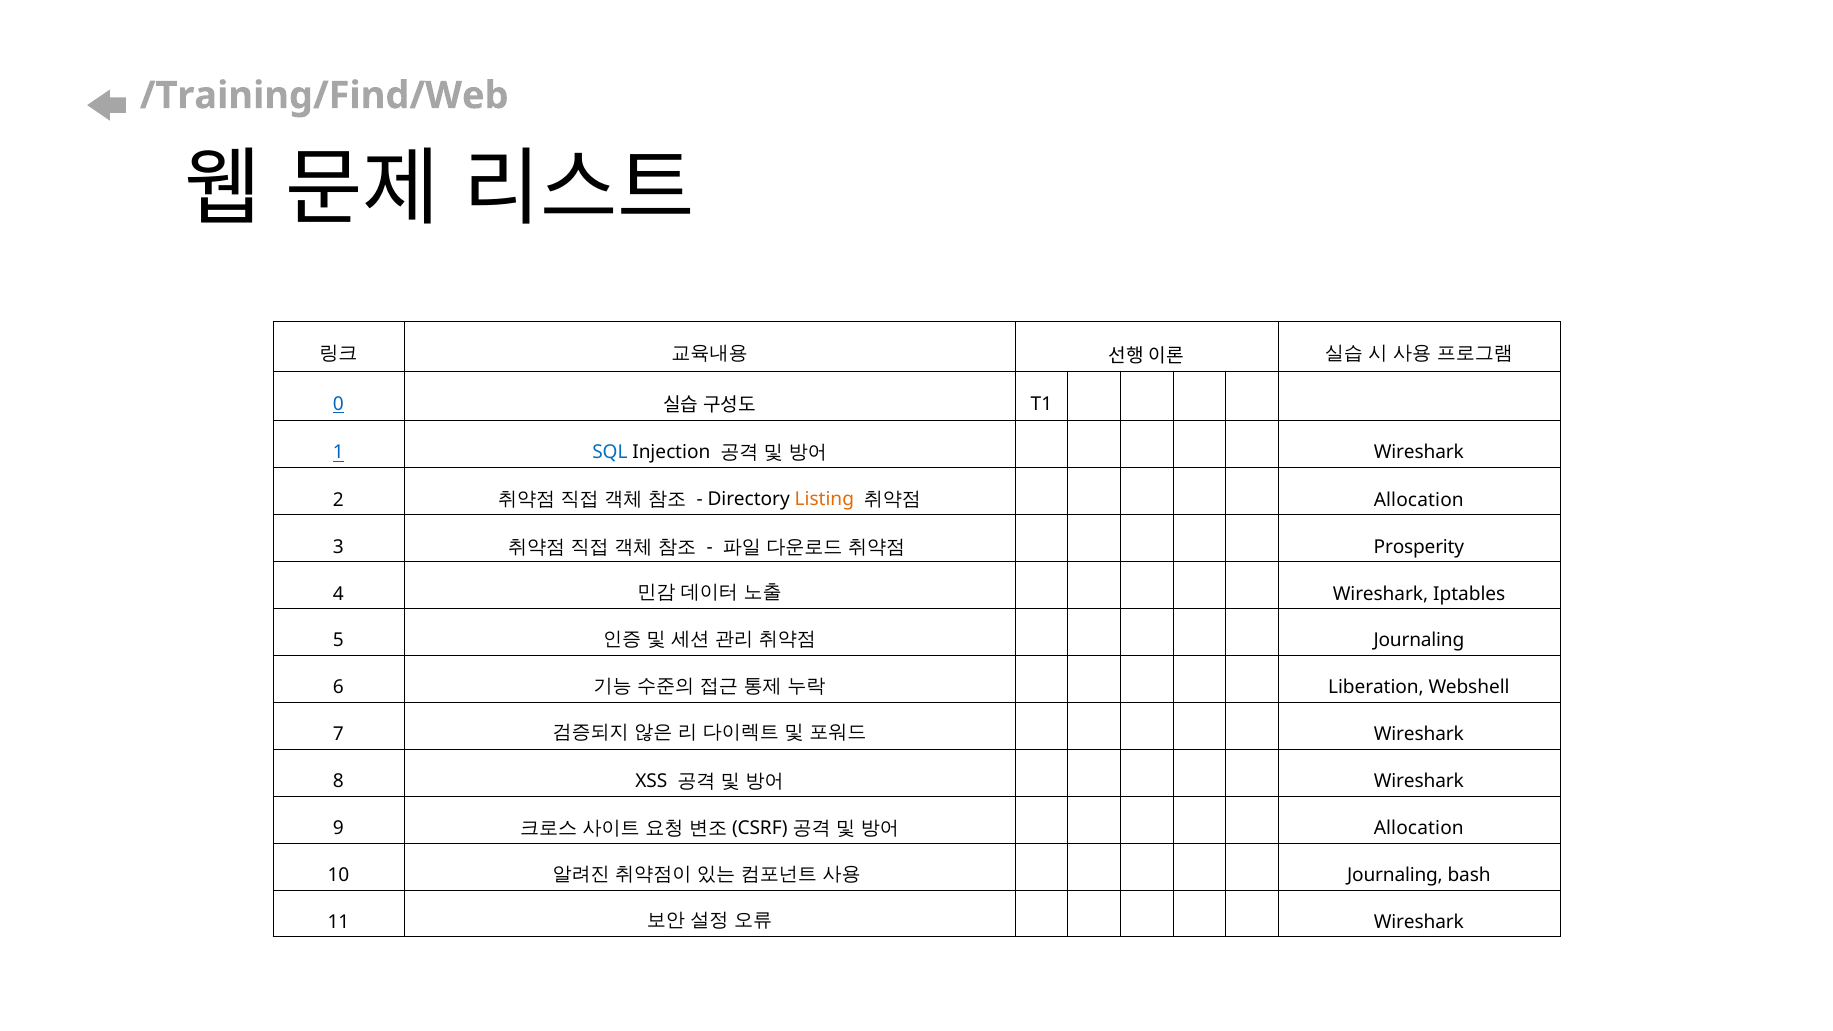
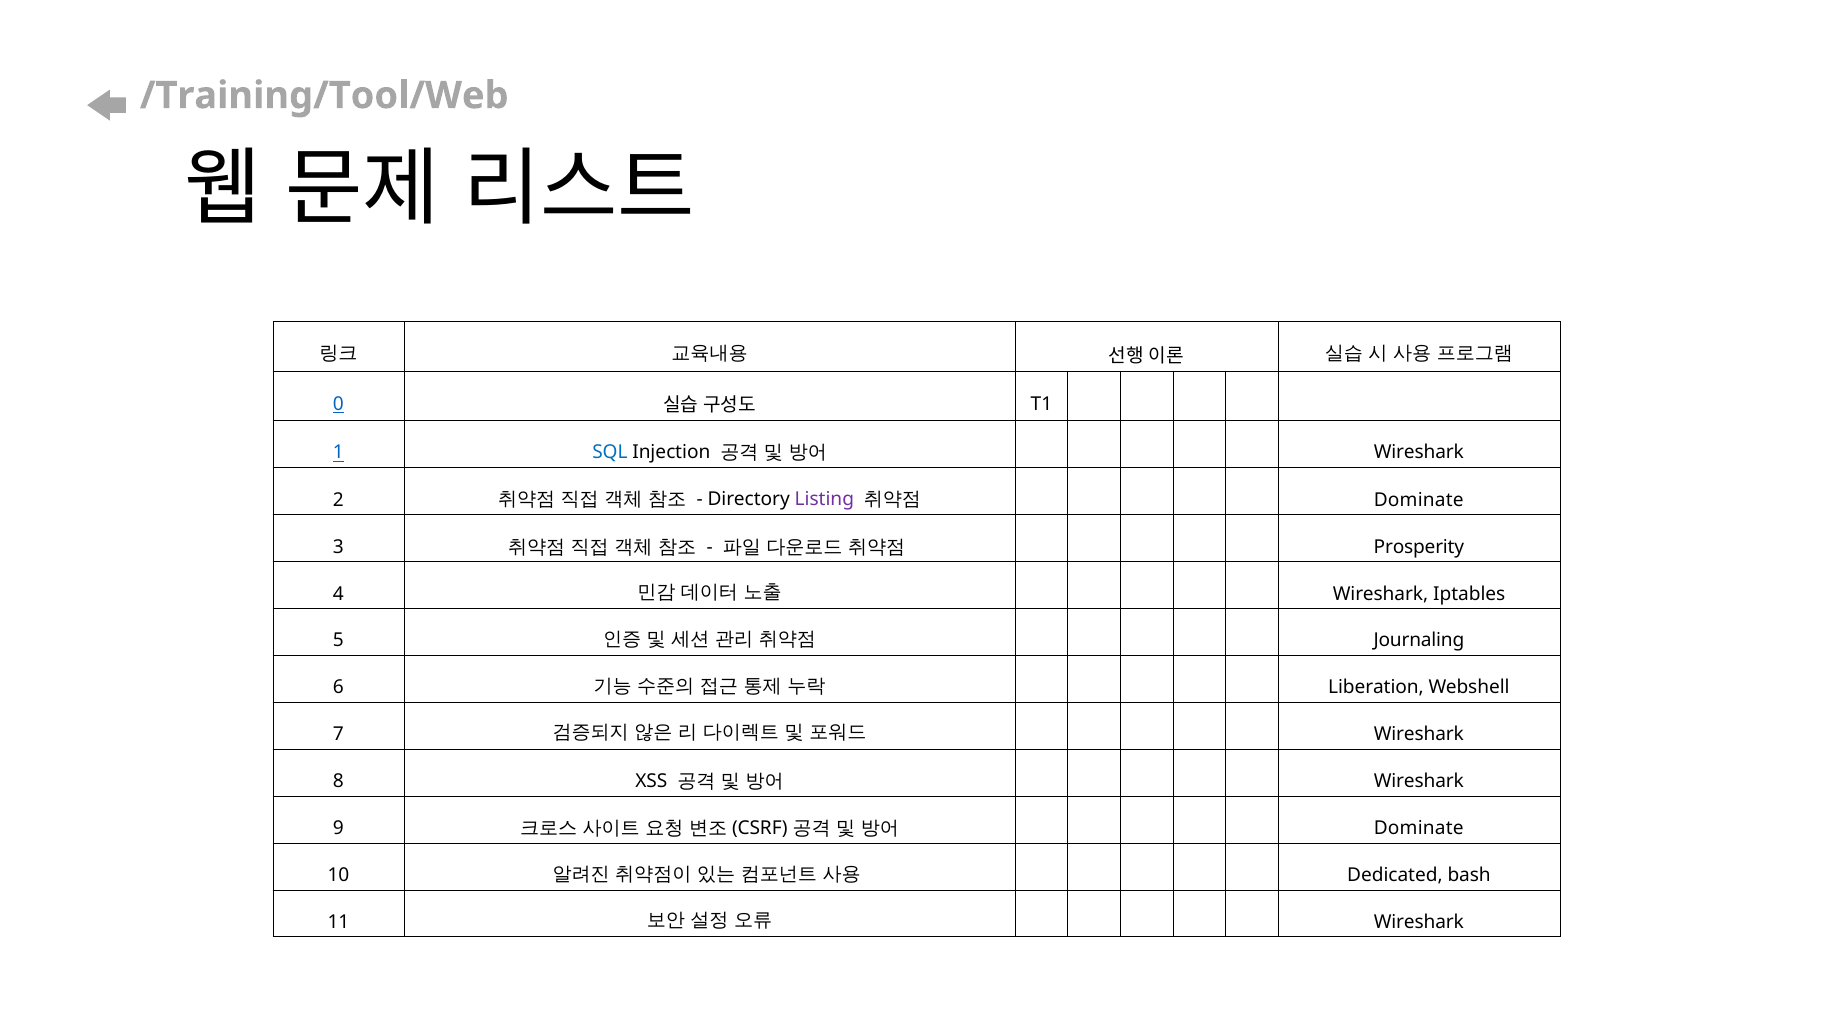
/Training/Find/Web: /Training/Find/Web -> /Training/Tool/Web
Listing colour: orange -> purple
Allocation at (1419, 500): Allocation -> Dominate
Allocation at (1419, 828): Allocation -> Dominate
Journaling at (1395, 875): Journaling -> Dedicated
